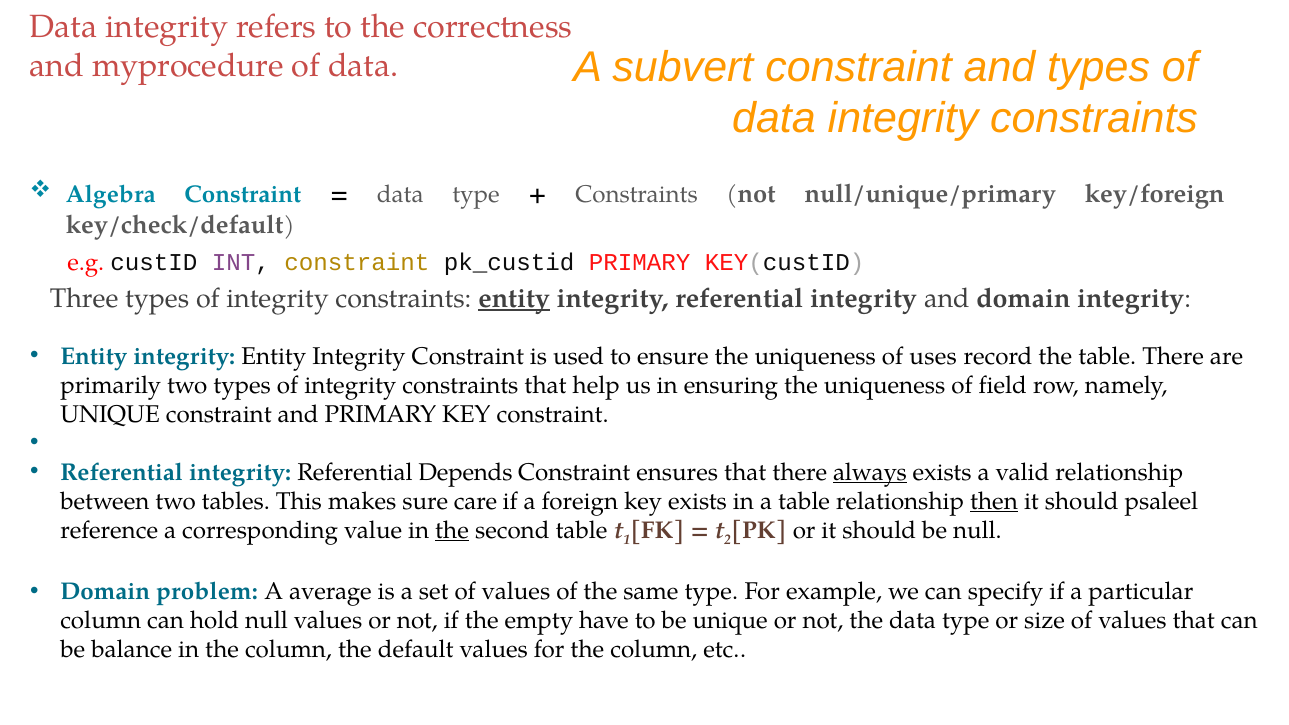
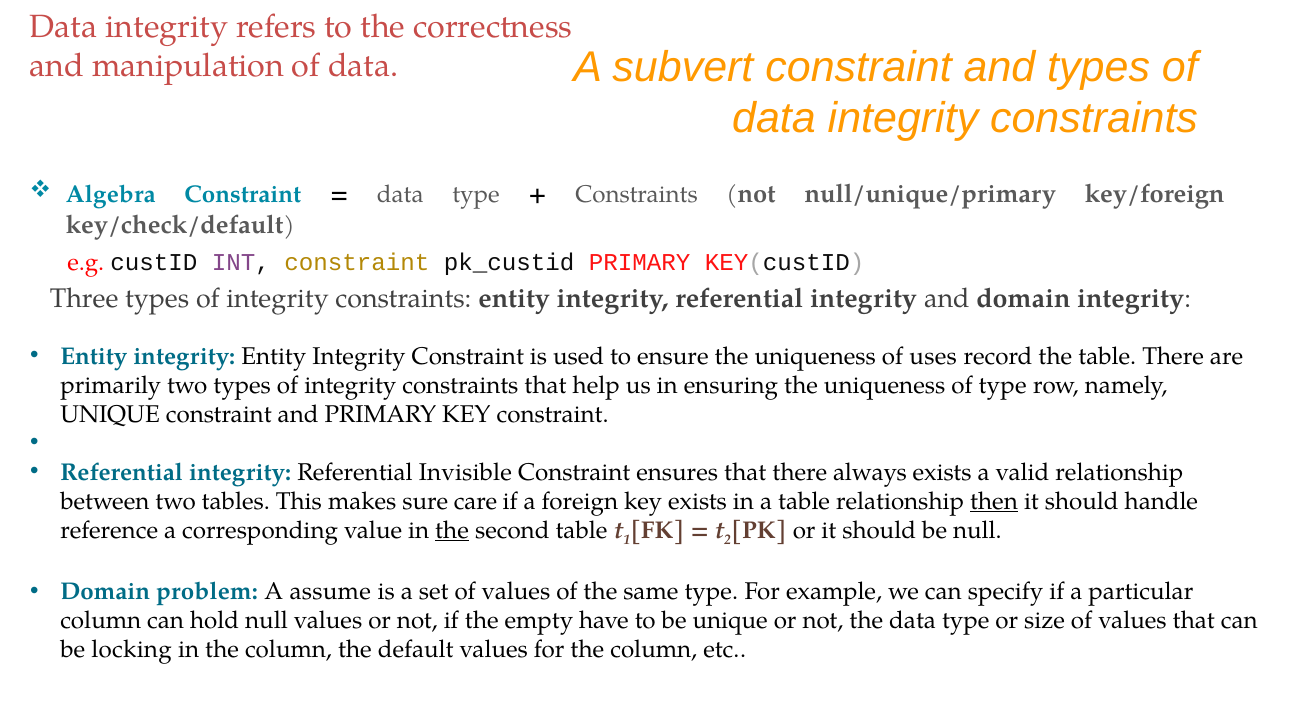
myprocedure: myprocedure -> manipulation
entity at (514, 298) underline: present -> none
of field: field -> type
Depends: Depends -> Invisible
always underline: present -> none
psaleel: psaleel -> handle
average: average -> assume
balance: balance -> locking
